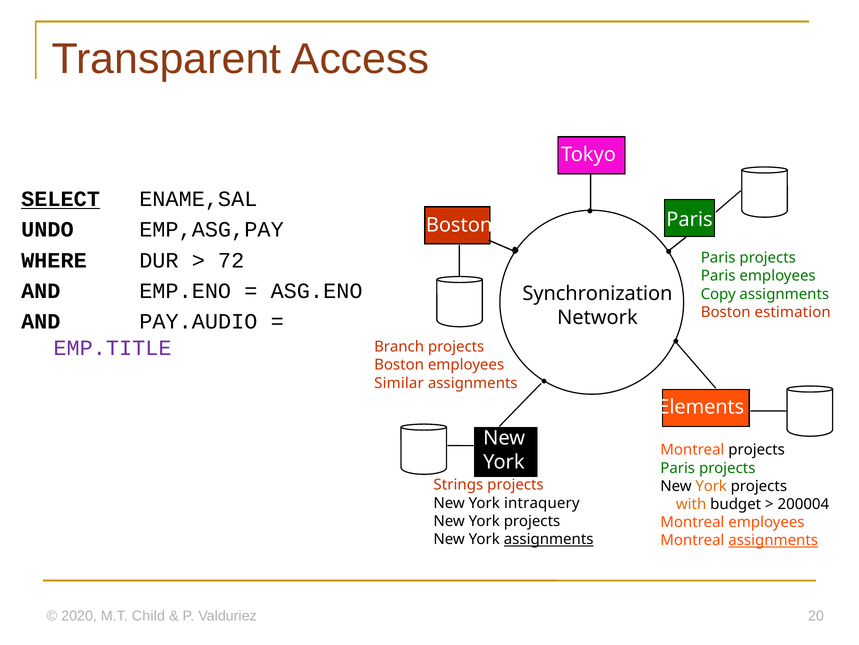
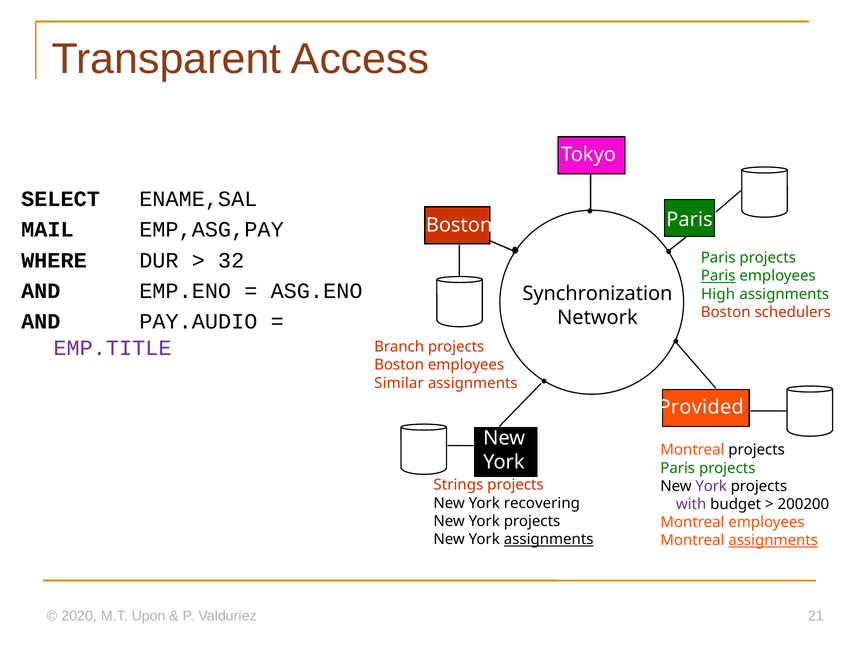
SELECT underline: present -> none
UNDO: UNDO -> MAIL
72: 72 -> 32
Paris at (718, 276) underline: none -> present
Copy: Copy -> High
estimation: estimation -> schedulers
Elements: Elements -> Provided
York at (711, 486) colour: orange -> purple
intraquery: intraquery -> recovering
with colour: orange -> purple
200004: 200004 -> 200200
Child: Child -> Upon
20: 20 -> 21
